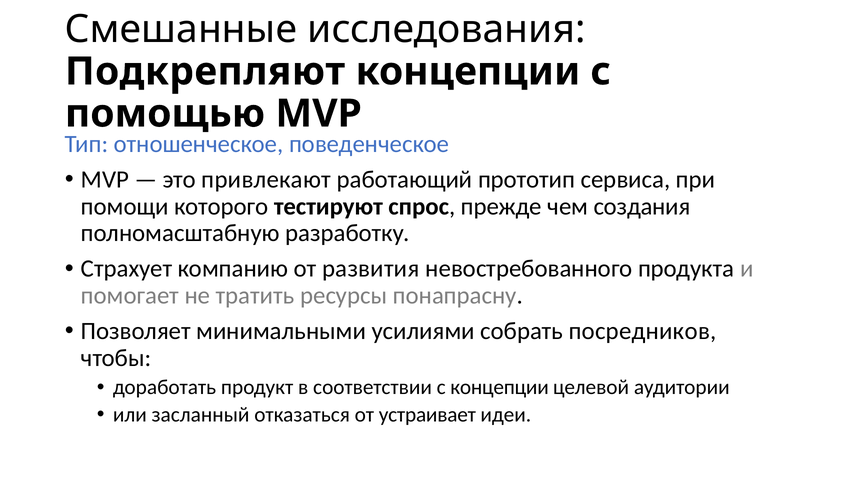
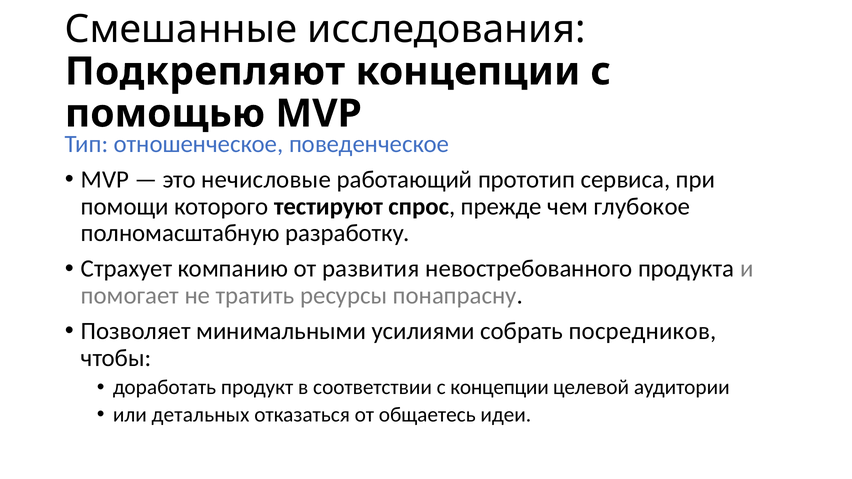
привлекают: привлекают -> нечисловые
создания: создания -> глубокое
засланный: засланный -> детальных
устраивает: устраивает -> общаетесь
